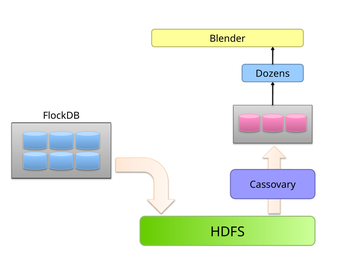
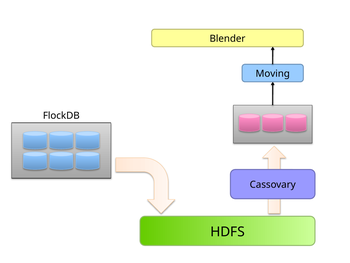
Dozens: Dozens -> Moving
